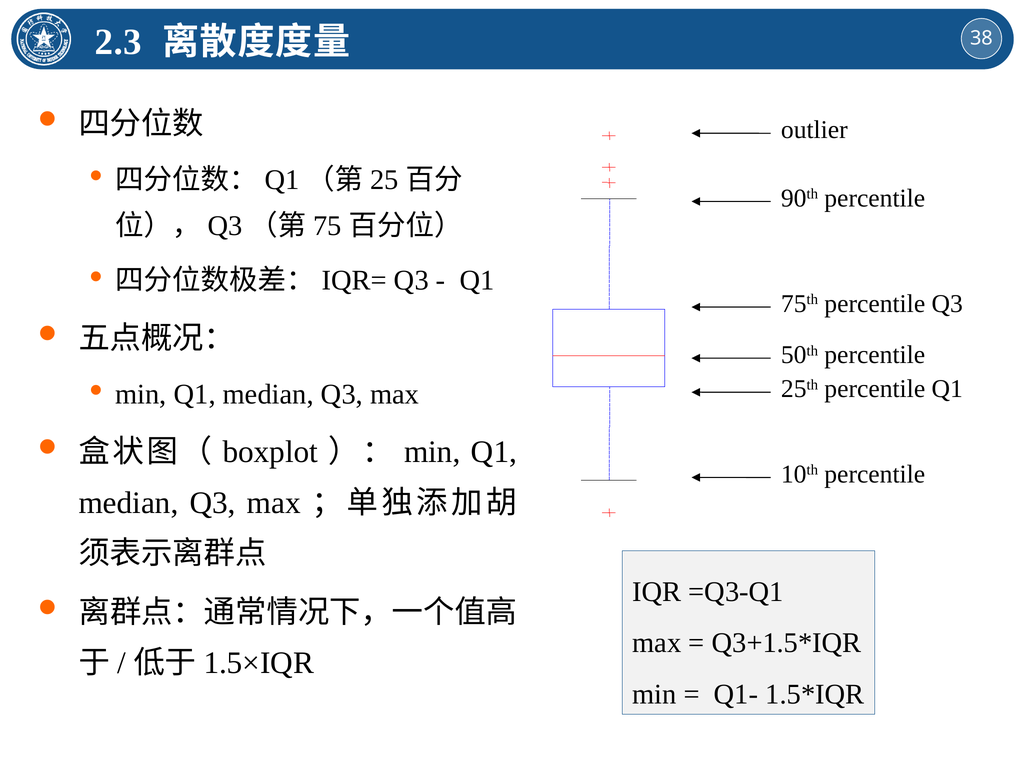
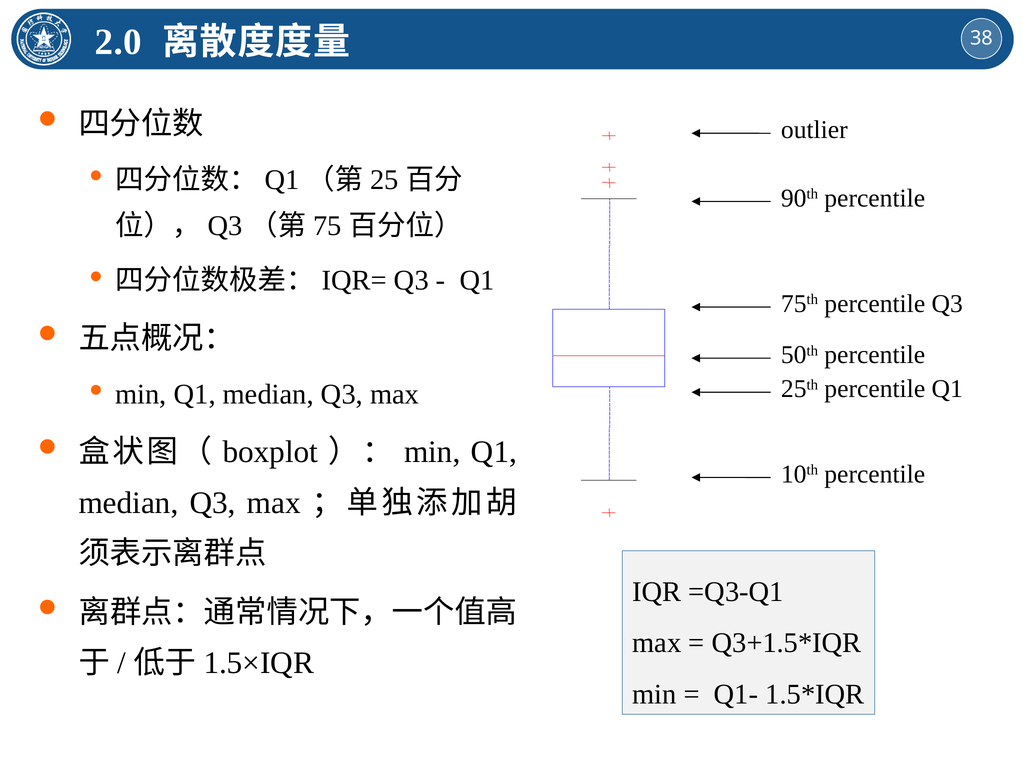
2.3: 2.3 -> 2.0
